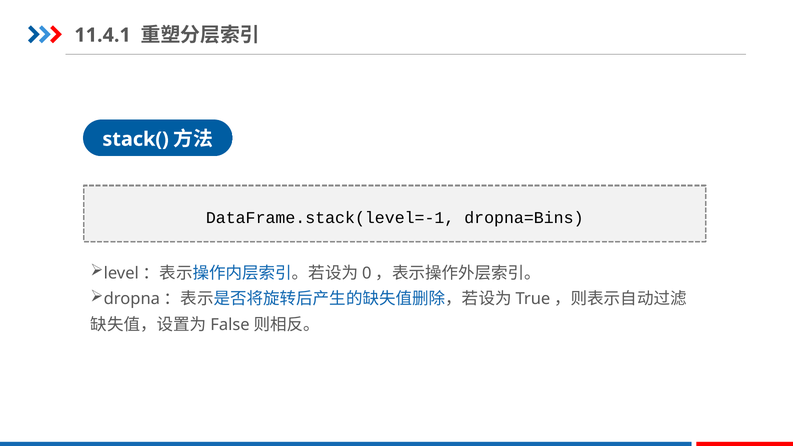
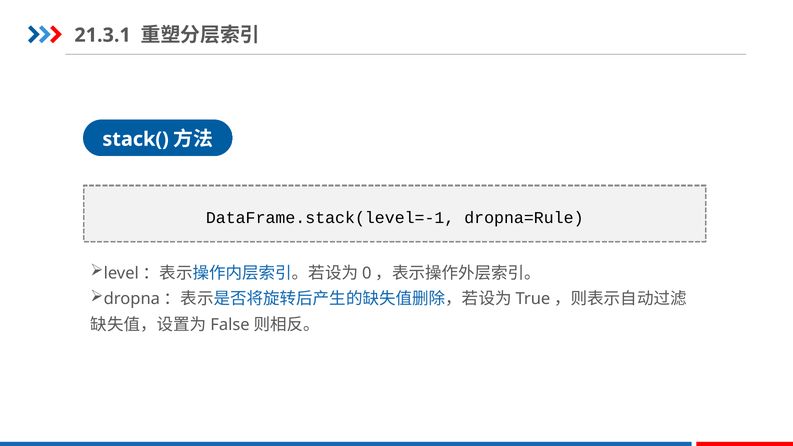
11.4.1: 11.4.1 -> 21.3.1
dropna=Bins: dropna=Bins -> dropna=Rule
